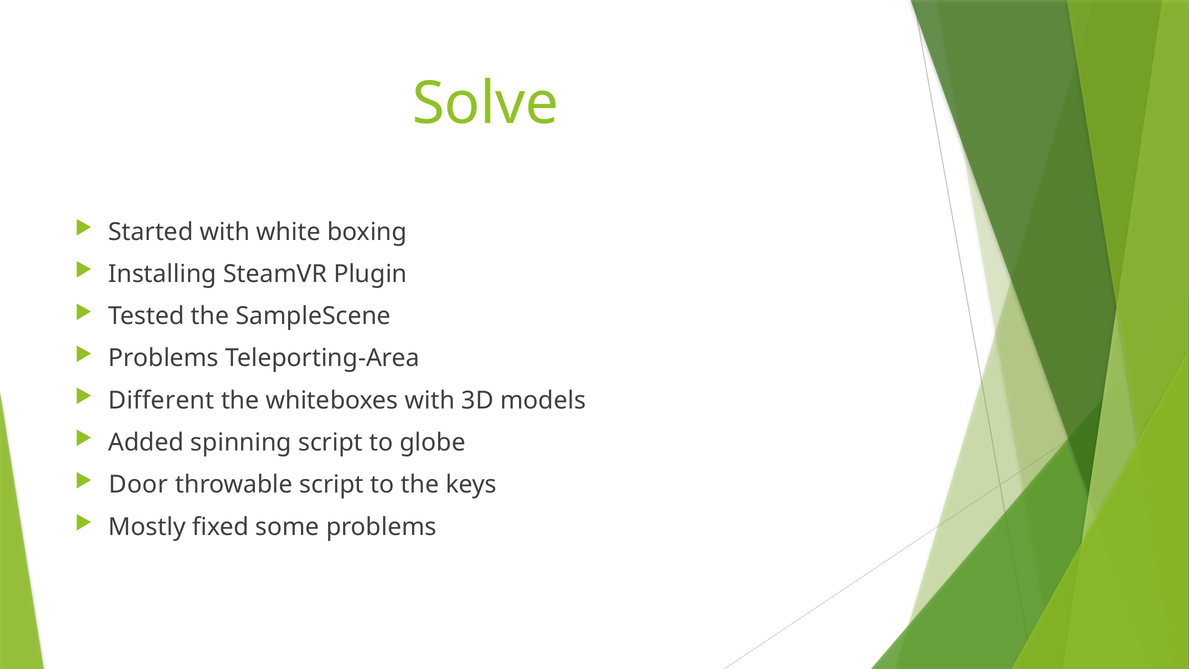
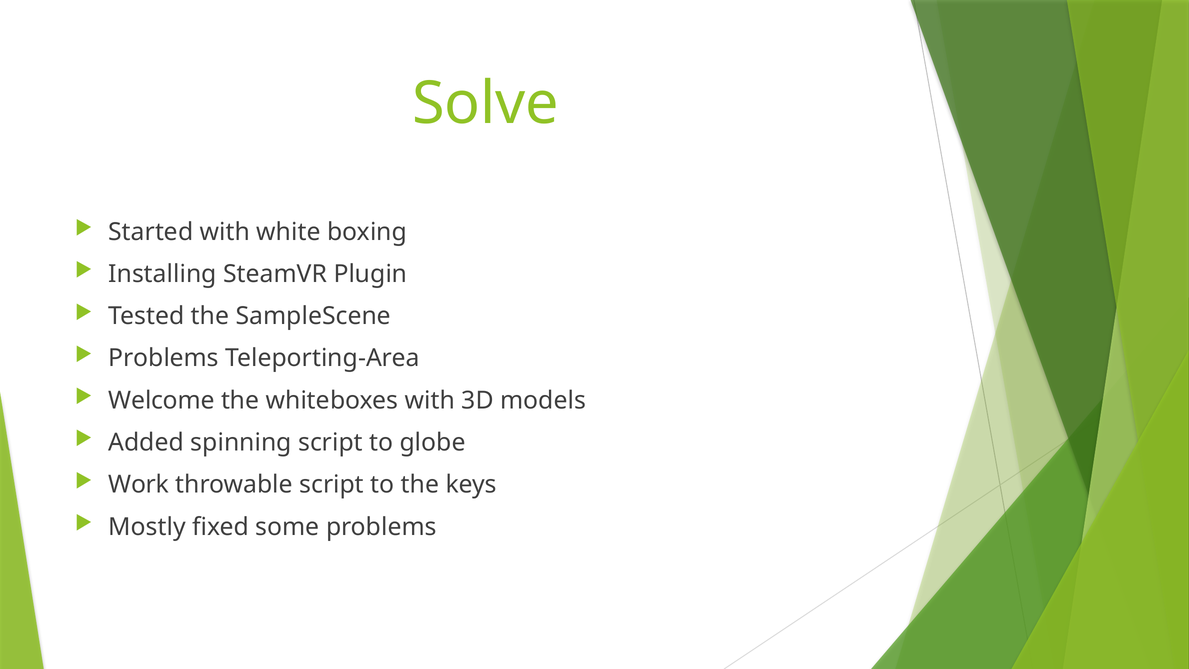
Different: Different -> Welcome
Door: Door -> Work
